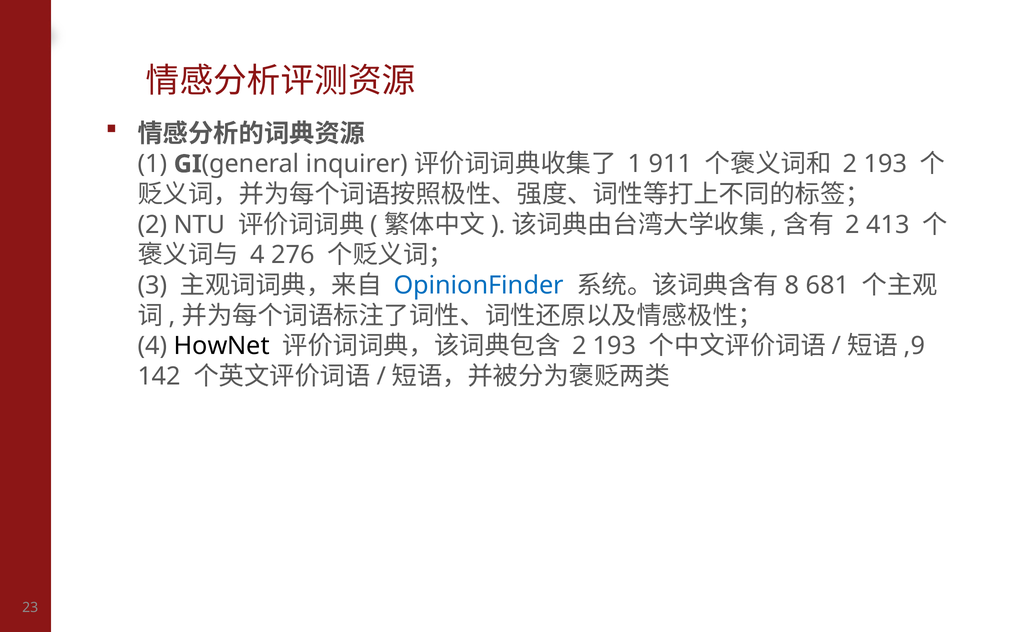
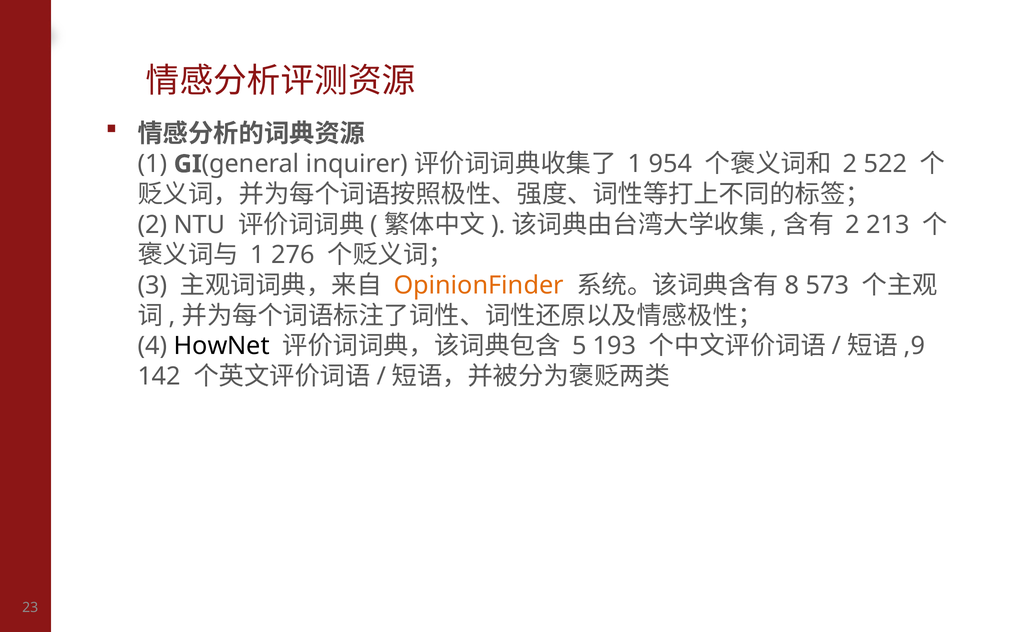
911: 911 -> 954
193 at (886, 164): 193 -> 522
413: 413 -> 213
4 at (258, 255): 4 -> 1
OpinionFinder colour: blue -> orange
681: 681 -> 573
2 at (579, 346): 2 -> 5
